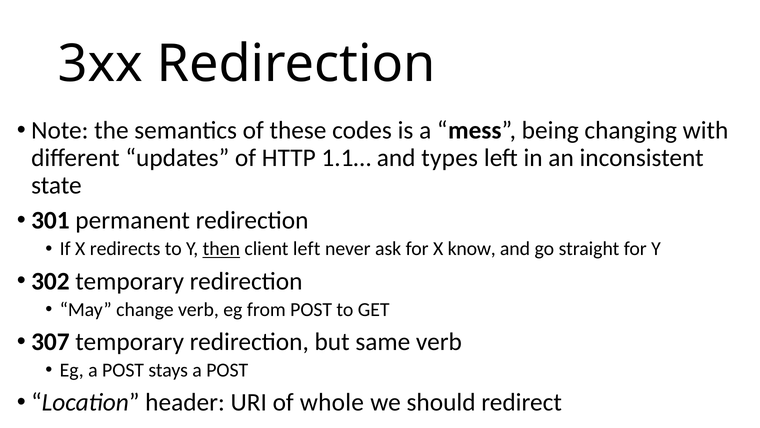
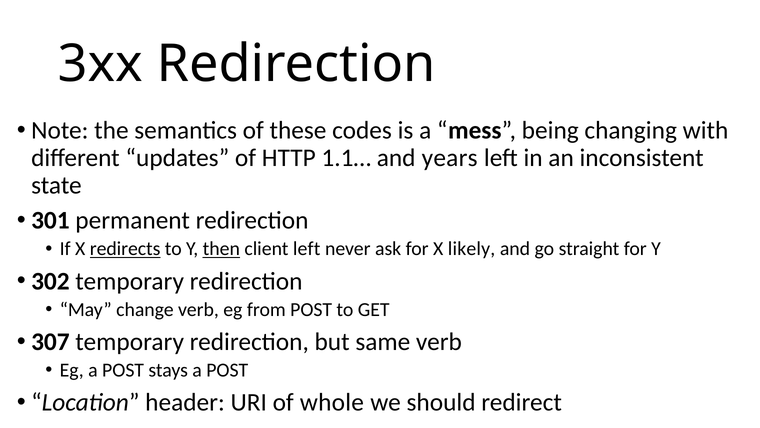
types: types -> years
redirects underline: none -> present
know: know -> likely
